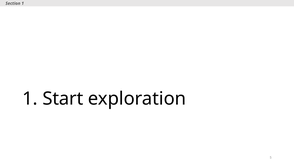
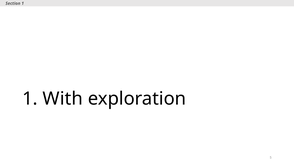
Start: Start -> With
